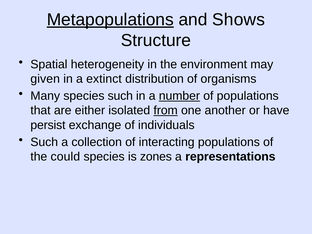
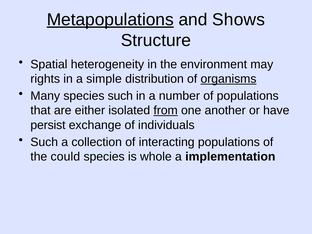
given: given -> rights
extinct: extinct -> simple
organisms underline: none -> present
number underline: present -> none
zones: zones -> whole
representations: representations -> implementation
